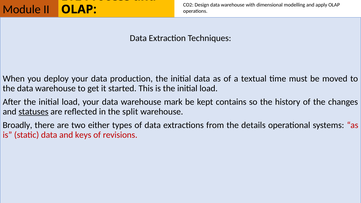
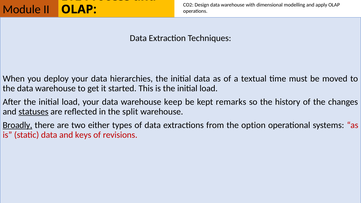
production: production -> hierarchies
mark: mark -> keep
contains: contains -> remarks
Broadly underline: none -> present
details: details -> option
